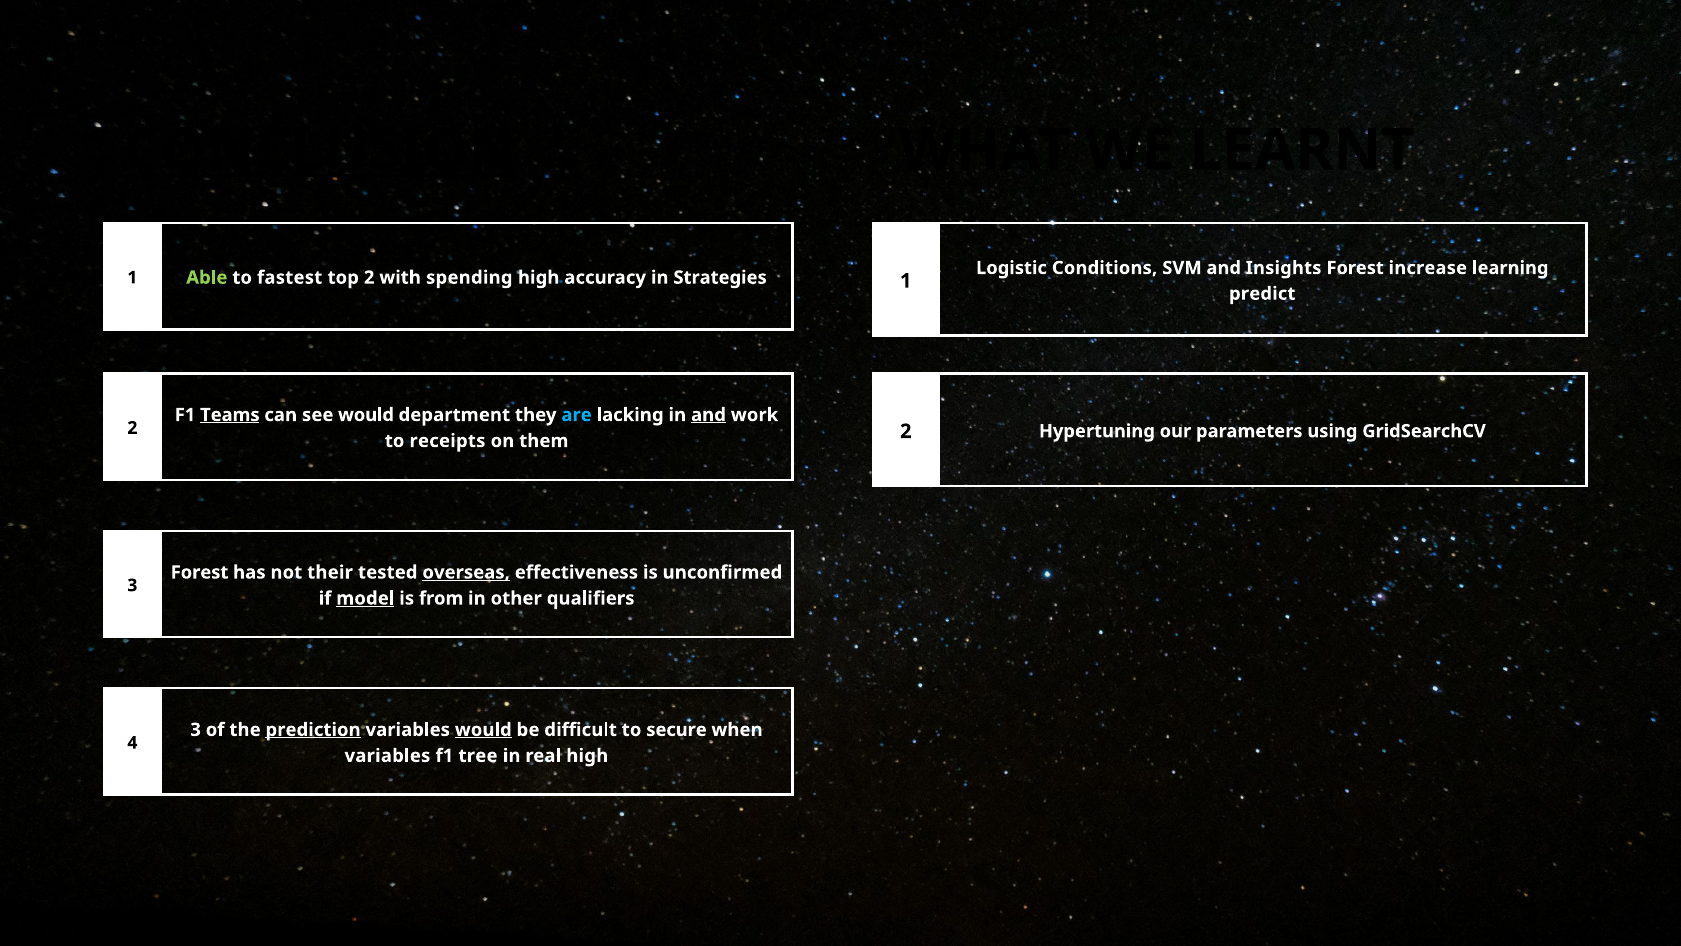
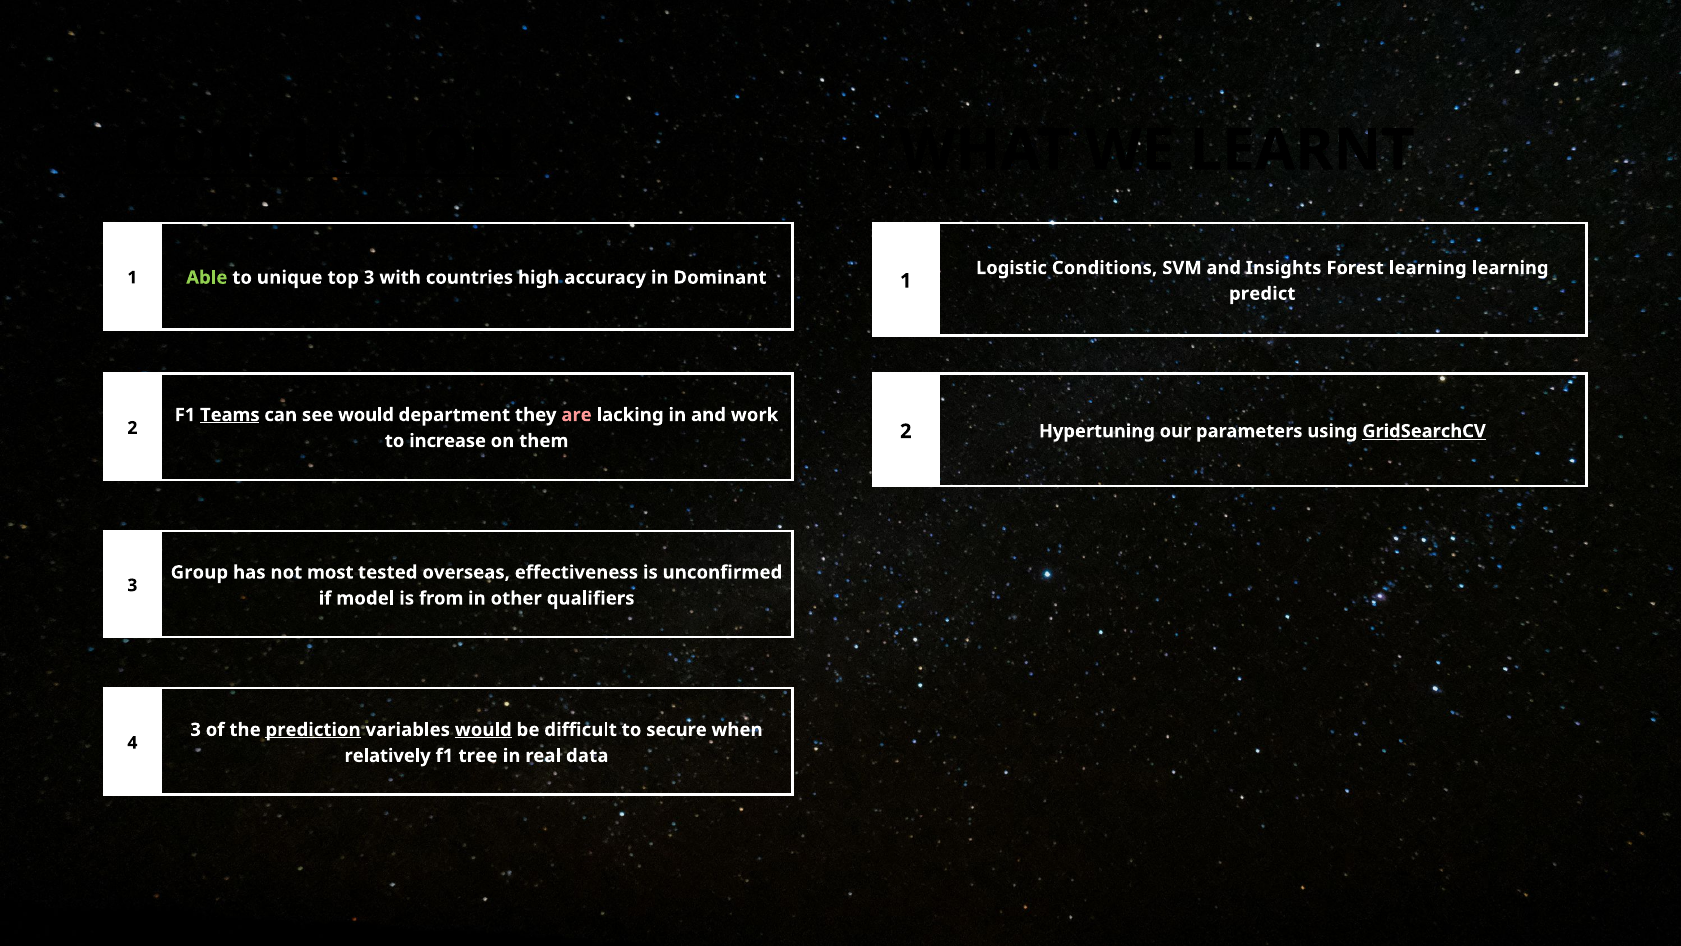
Forest increase: increase -> learning
fastest: fastest -> unique
top 2: 2 -> 3
spending: spending -> countries
Strategies: Strategies -> Dominant
are colour: light blue -> pink
and at (708, 415) underline: present -> none
GridSearchCV underline: none -> present
receipts: receipts -> increase
Forest at (199, 572): Forest -> Group
their: their -> most
overseas underline: present -> none
model underline: present -> none
variables at (387, 755): variables -> relatively
real high: high -> data
